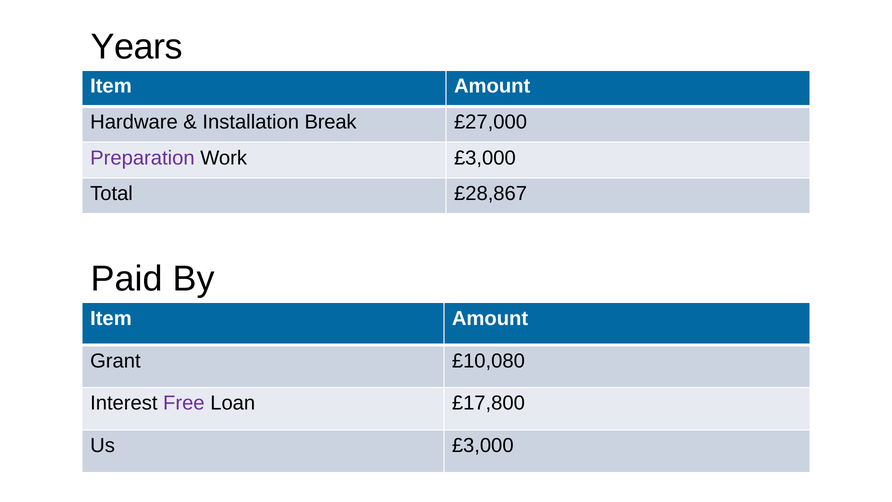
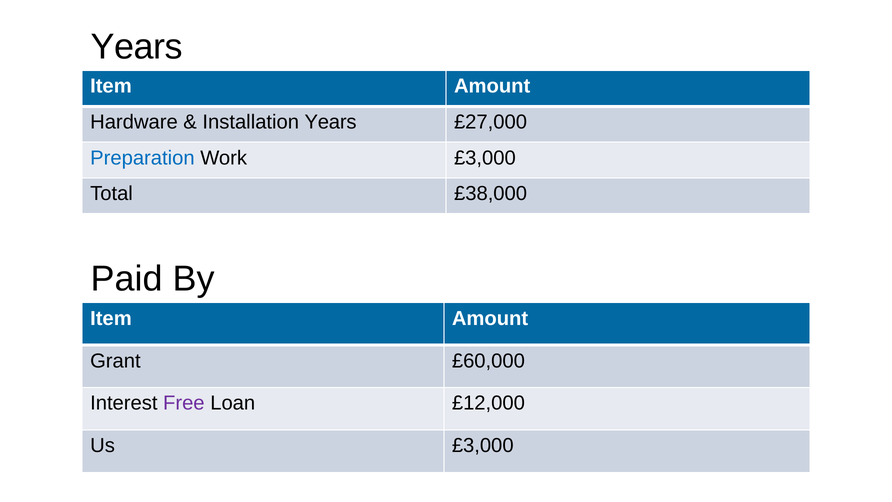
Installation Break: Break -> Years
Preparation colour: purple -> blue
£28,867: £28,867 -> £38,000
£10,080: £10,080 -> £60,000
£17,800: £17,800 -> £12,000
